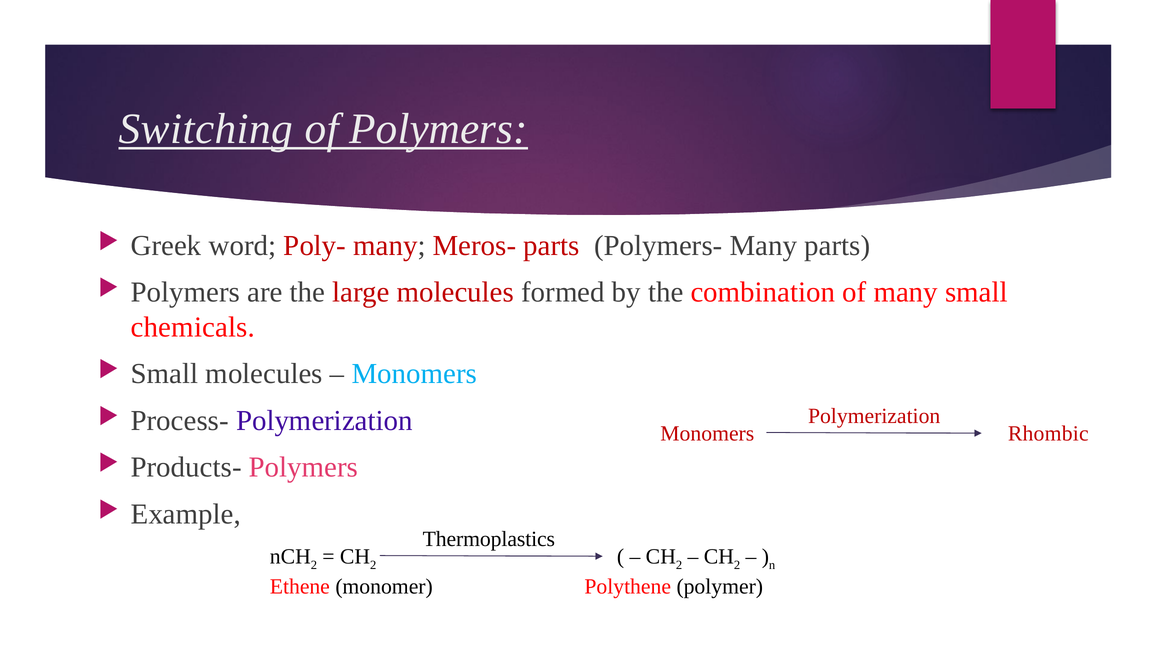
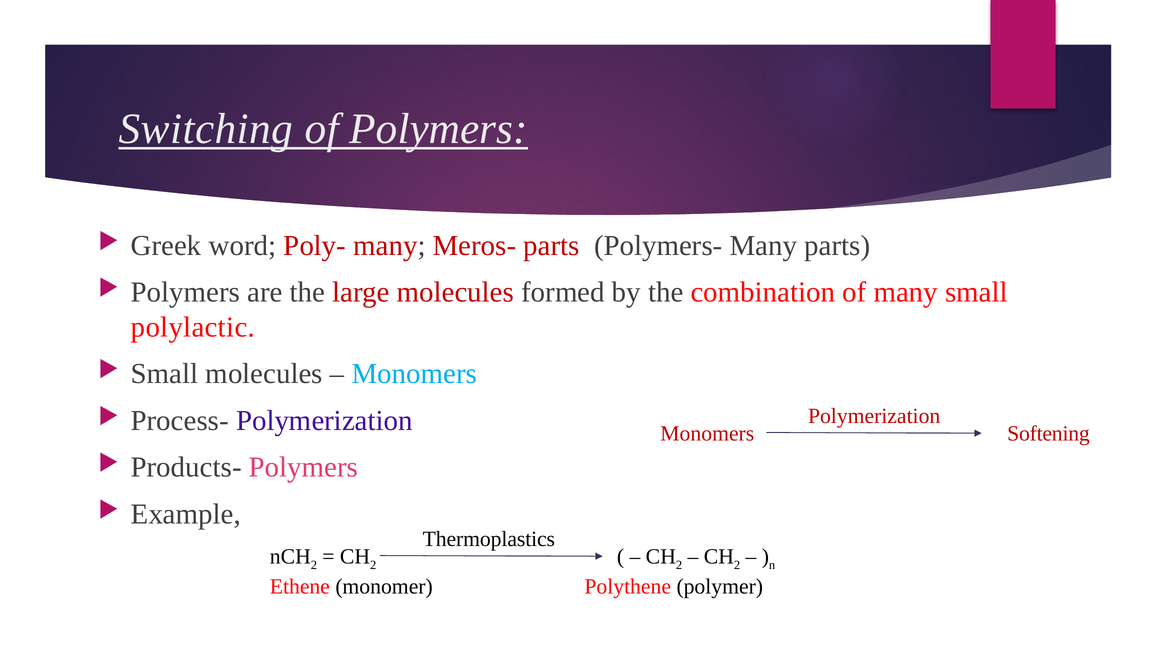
chemicals: chemicals -> polylactic
Rhombic: Rhombic -> Softening
